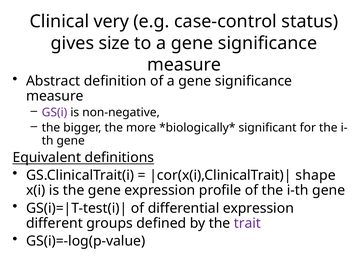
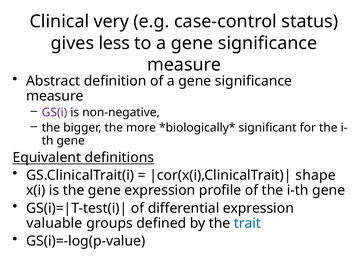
size: size -> less
different: different -> valuable
trait colour: purple -> blue
